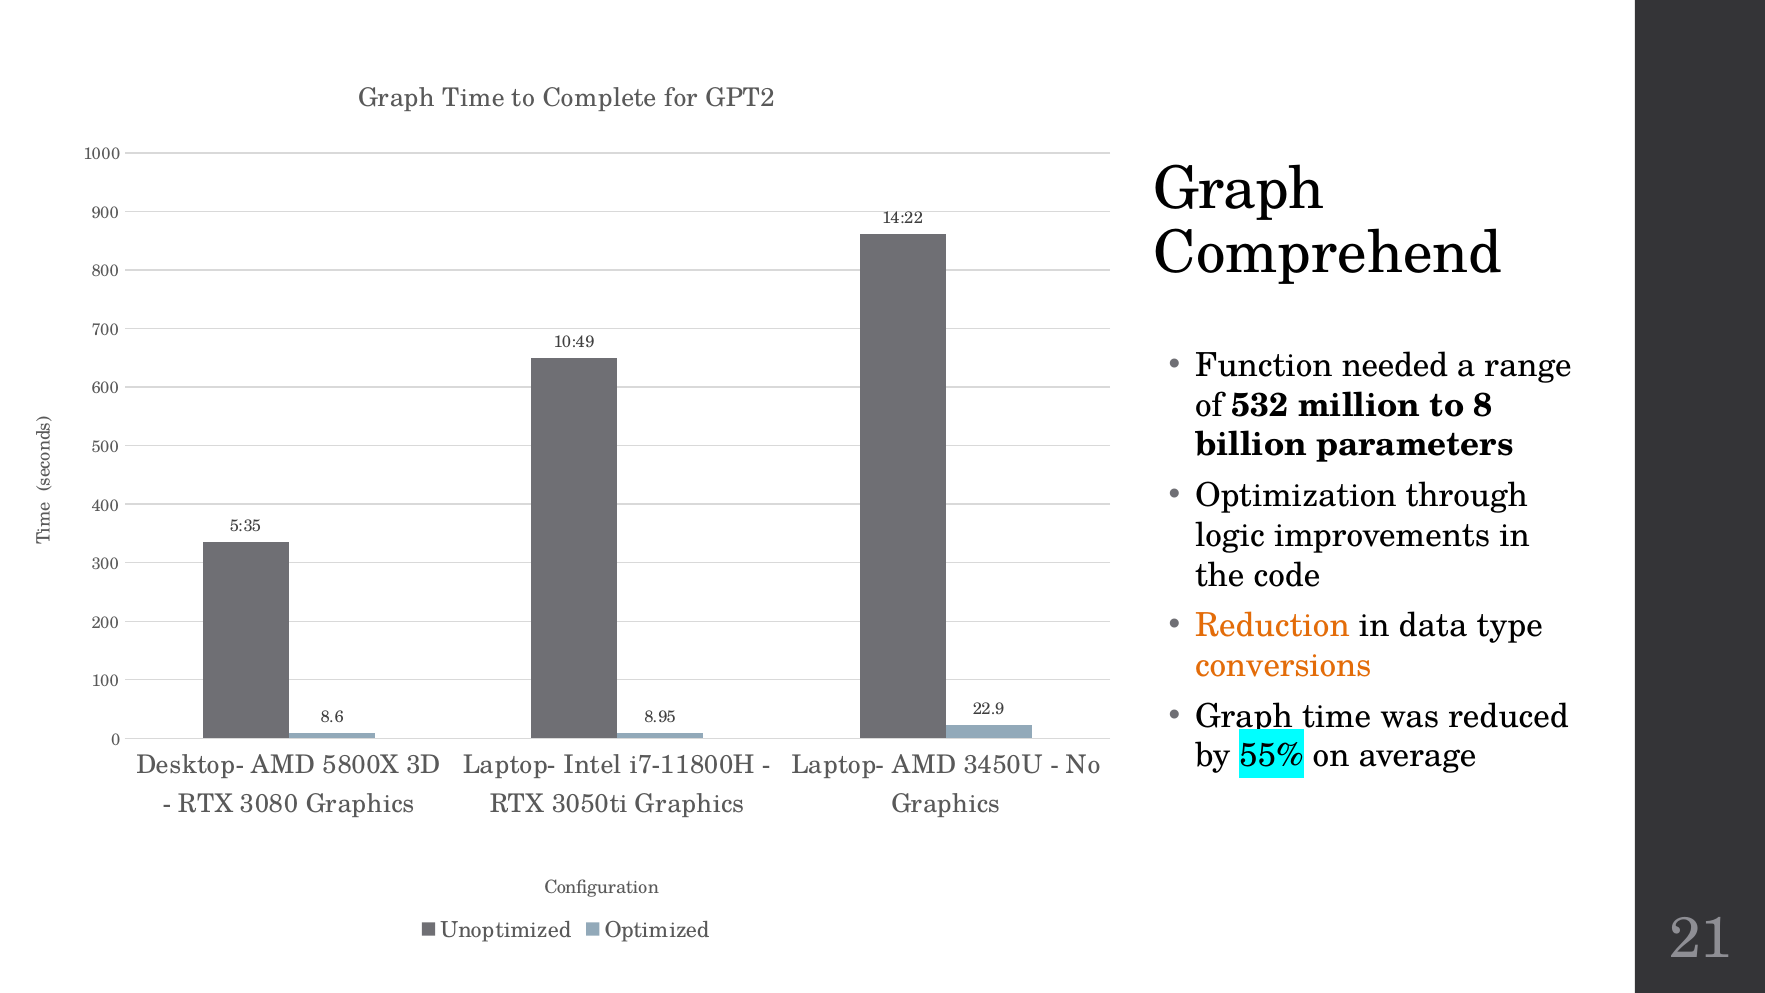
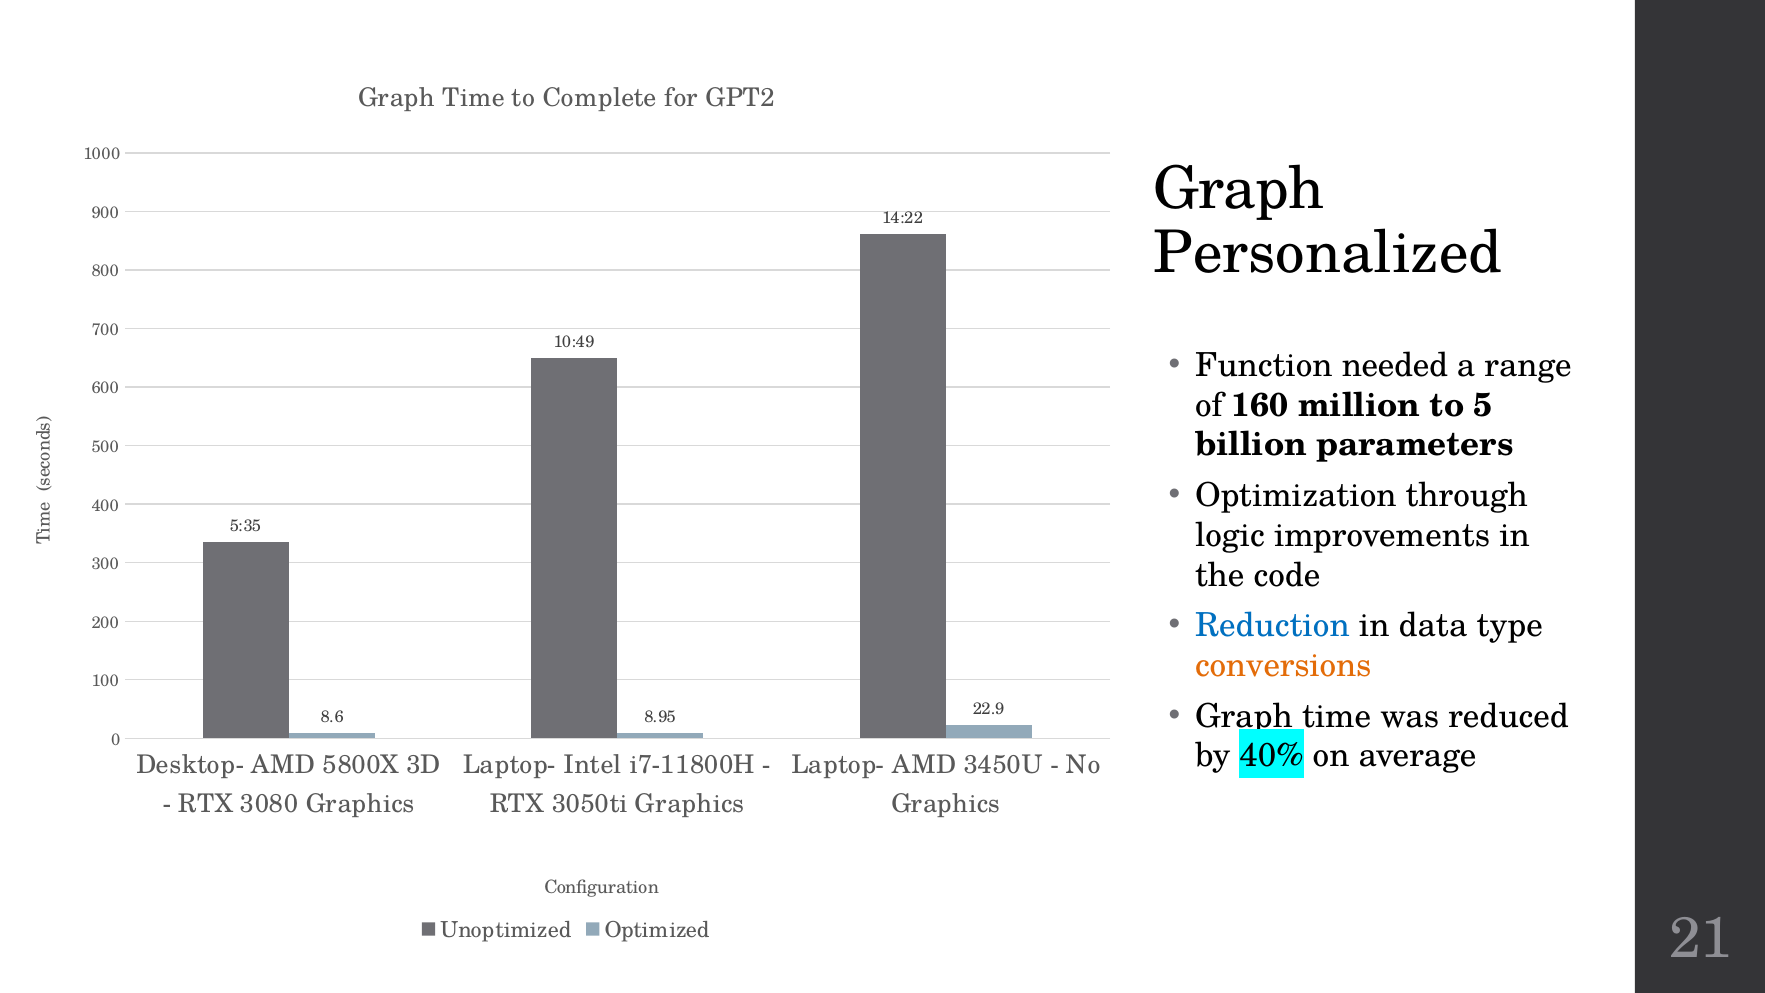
Comprehend: Comprehend -> Personalized
532: 532 -> 160
8: 8 -> 5
Reduction colour: orange -> blue
55%: 55% -> 40%
